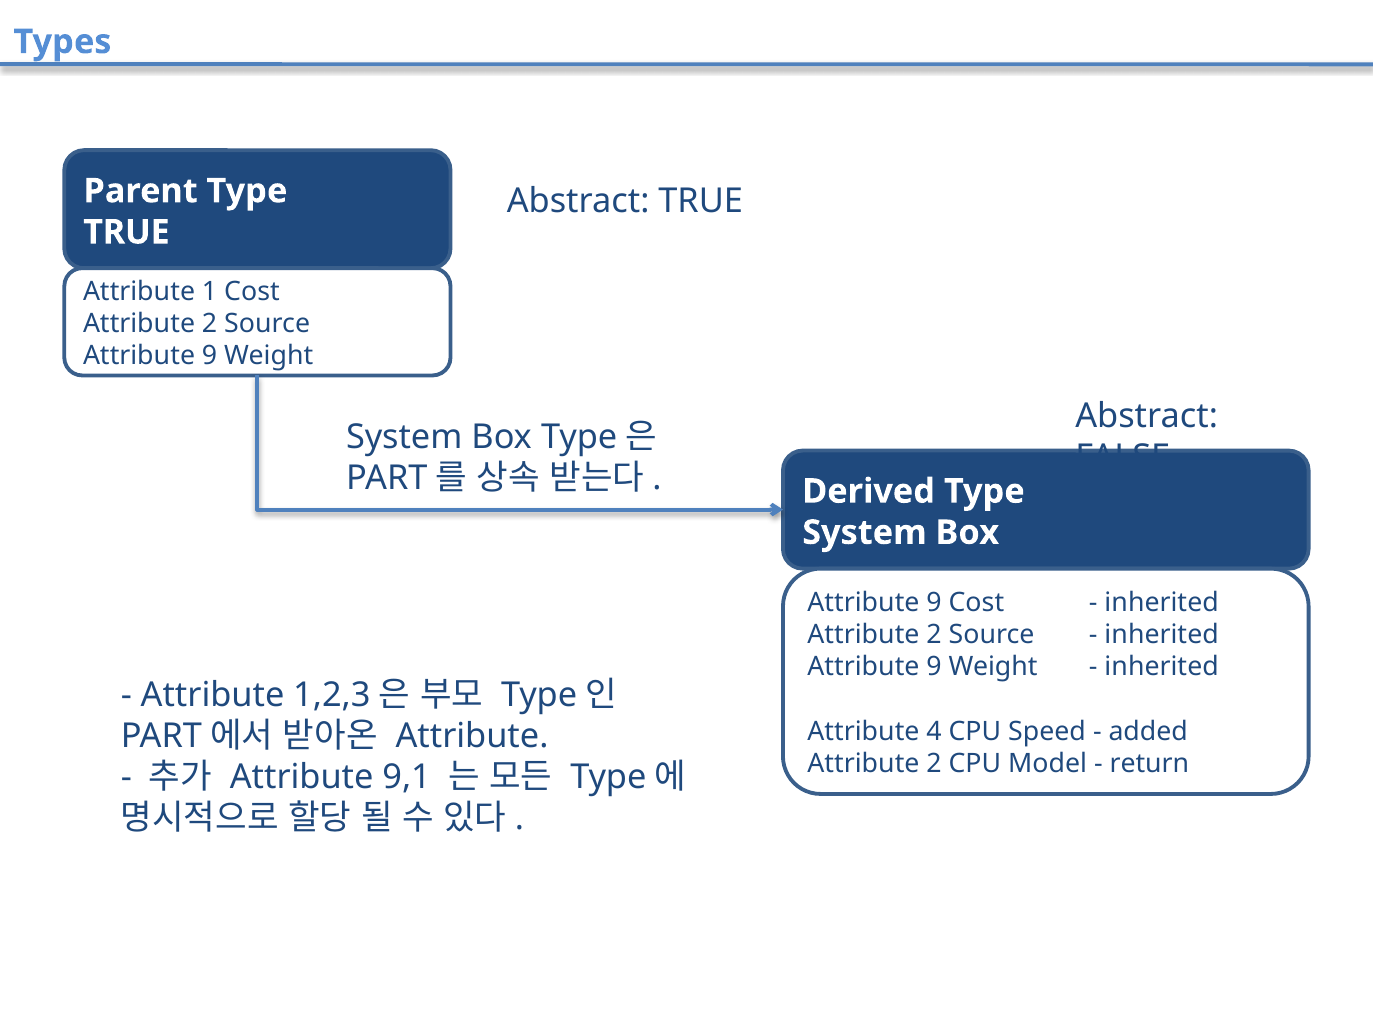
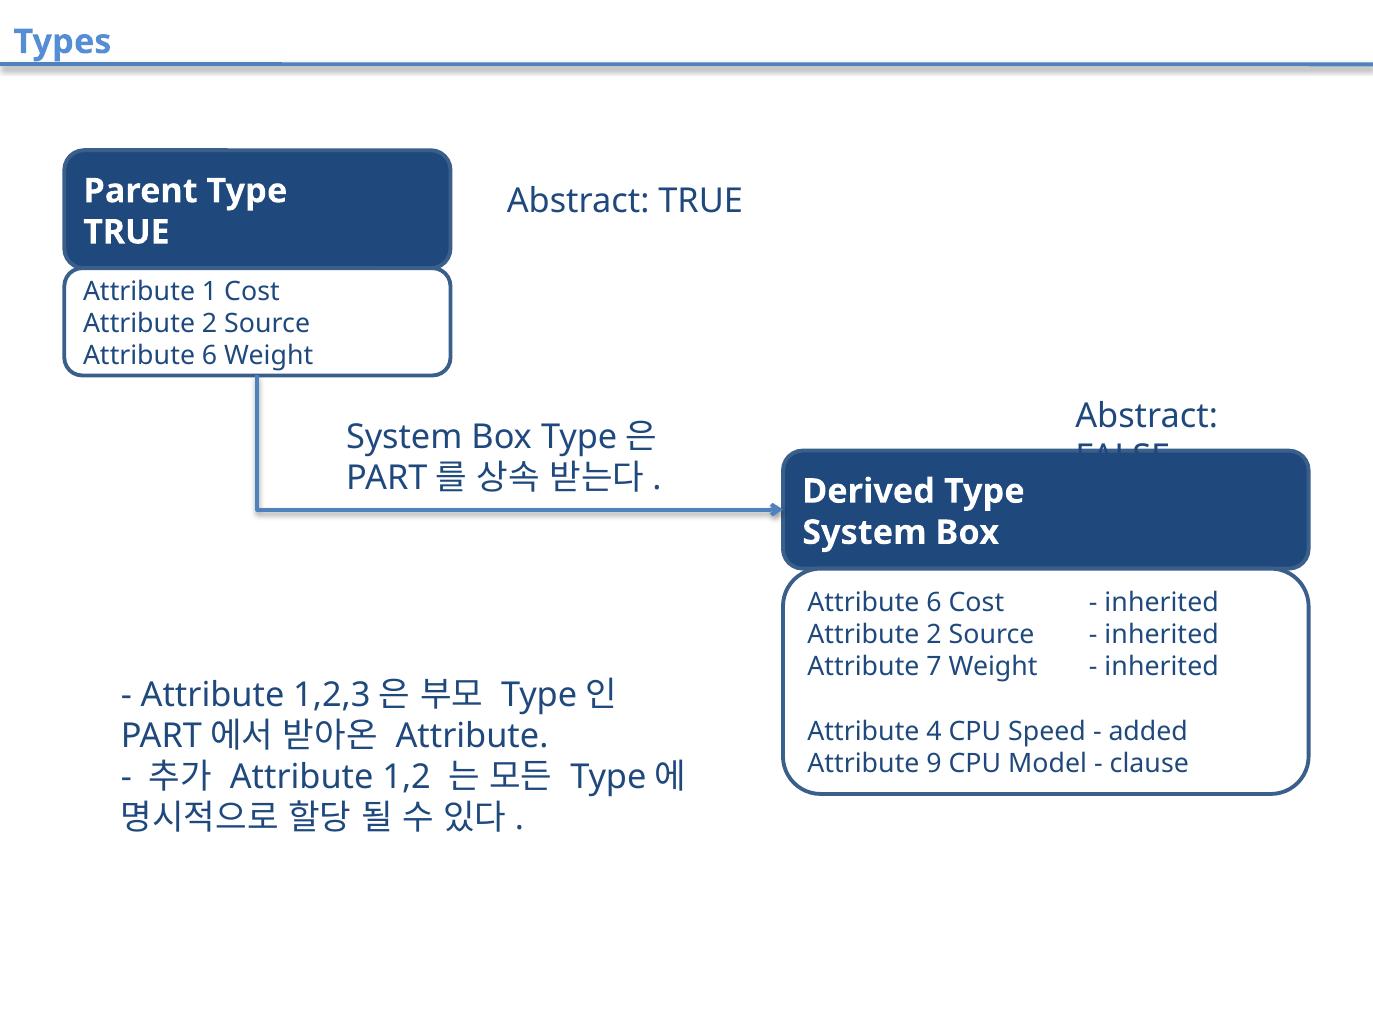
9 at (210, 356): 9 -> 6
9 at (934, 603): 9 -> 6
9 at (934, 667): 9 -> 7
2 at (934, 763): 2 -> 9
return: return -> clause
9,1: 9,1 -> 1,2
